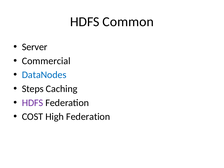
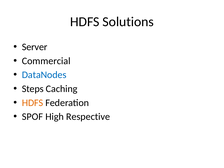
Common: Common -> Solutions
HDFS at (33, 103) colour: purple -> orange
COST: COST -> SPOF
High Federation: Federation -> Respective
